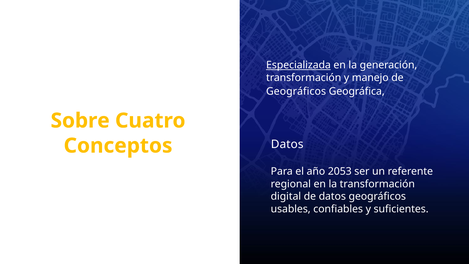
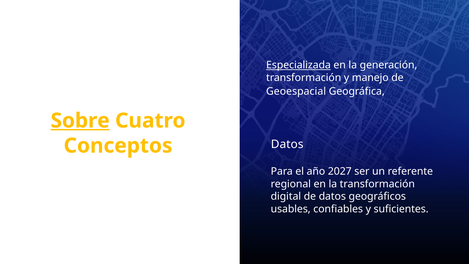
Geográficos at (296, 91): Geográficos -> Geoespacial
Sobre underline: none -> present
2053: 2053 -> 2027
